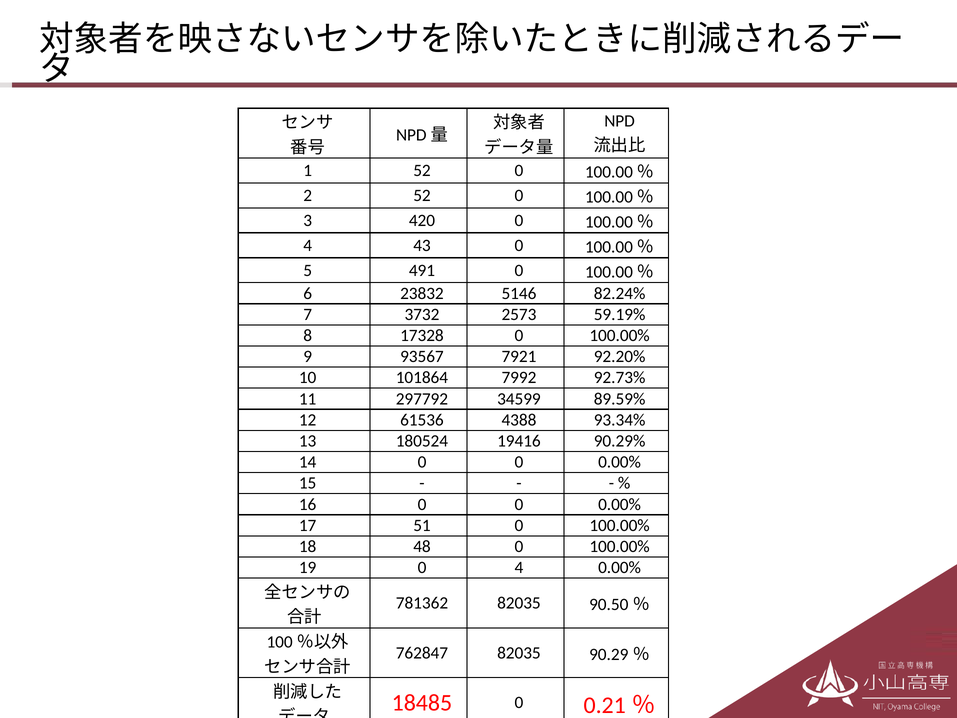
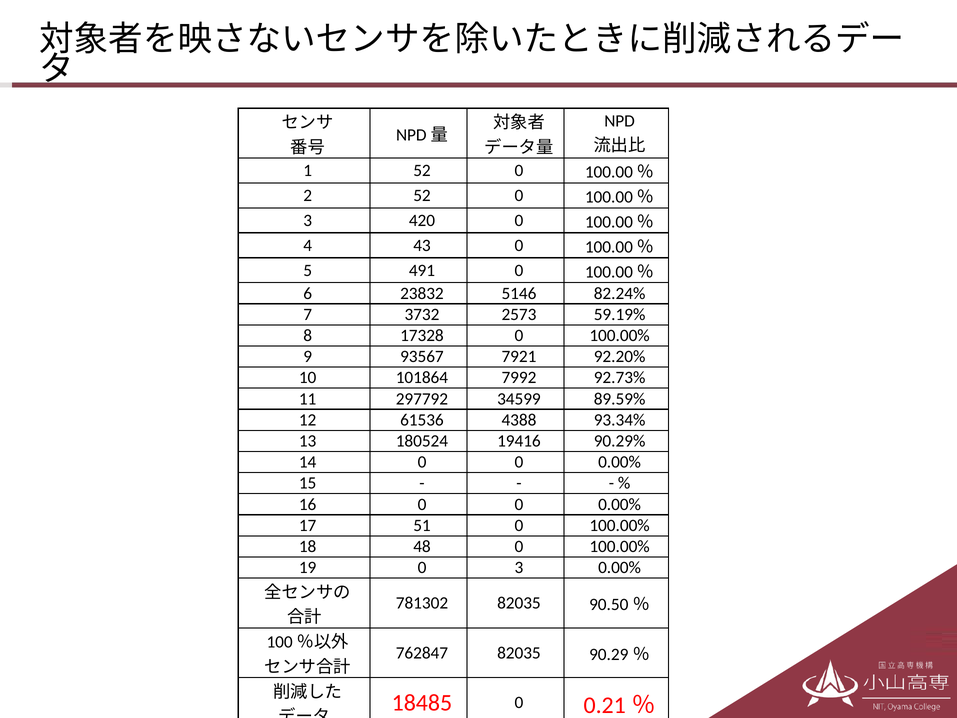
0 4: 4 -> 3
781362: 781362 -> 781302
